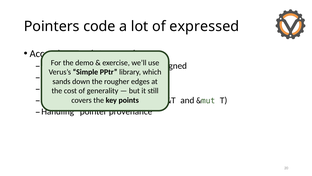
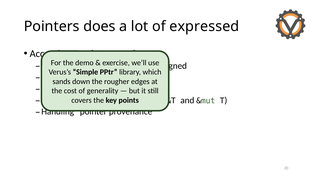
code: code -> does
